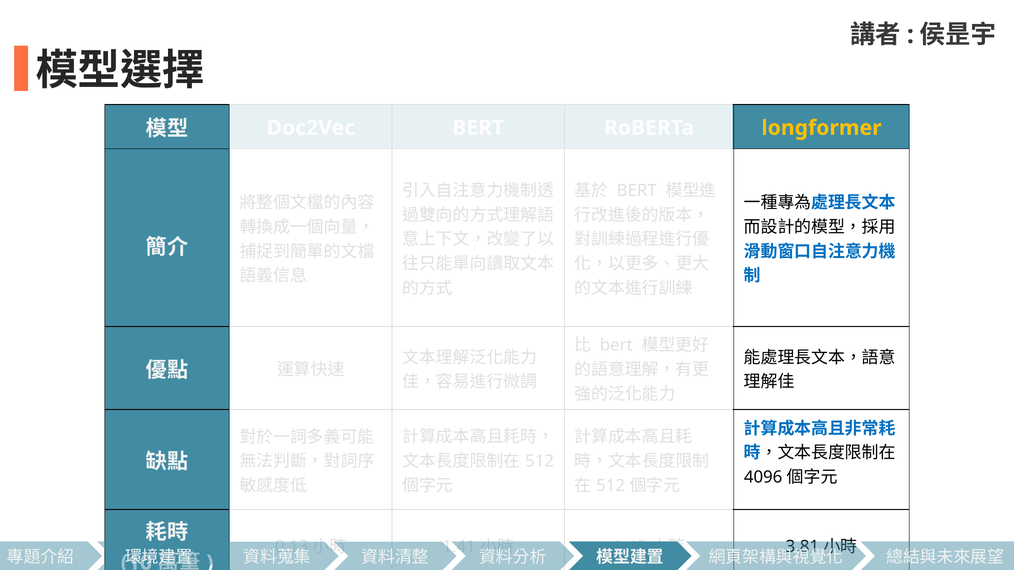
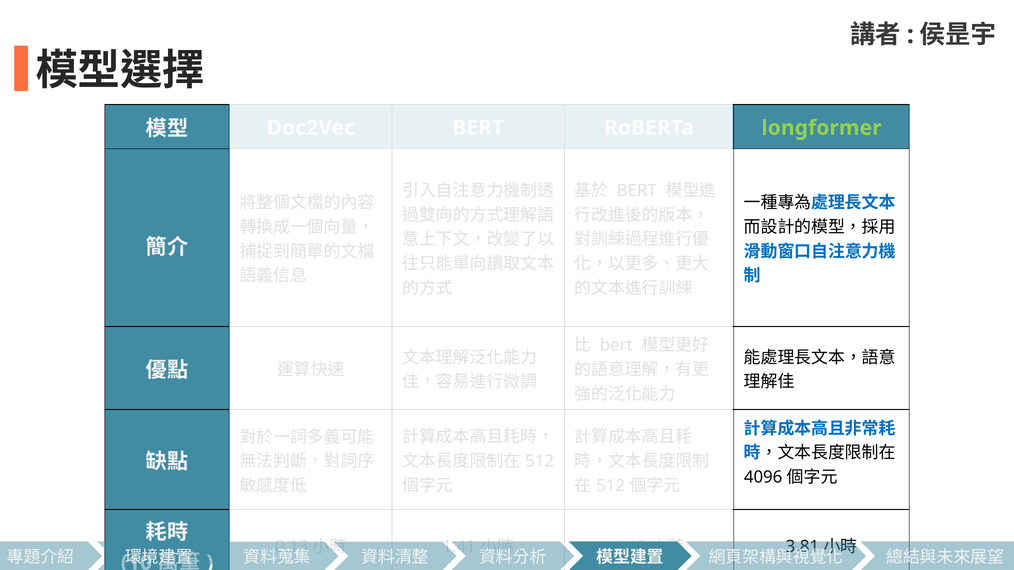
longformer colour: yellow -> light green
